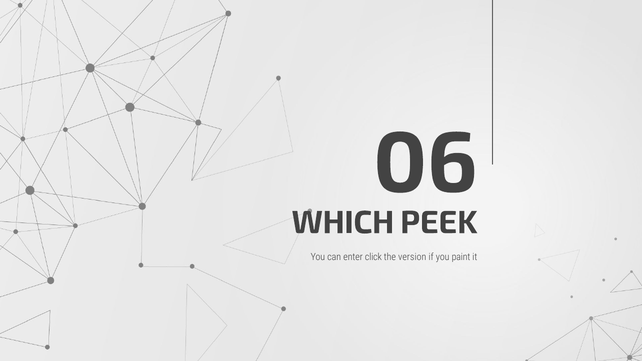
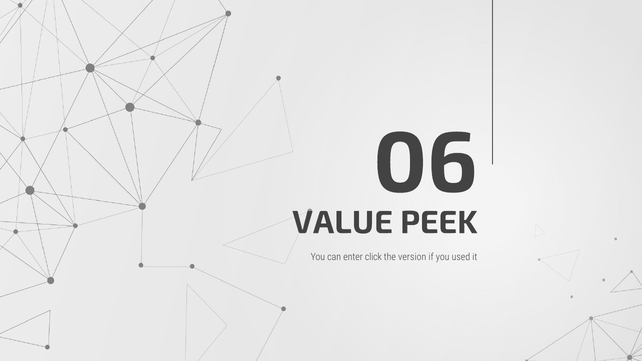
WHICH: WHICH -> VALUE
paint: paint -> used
